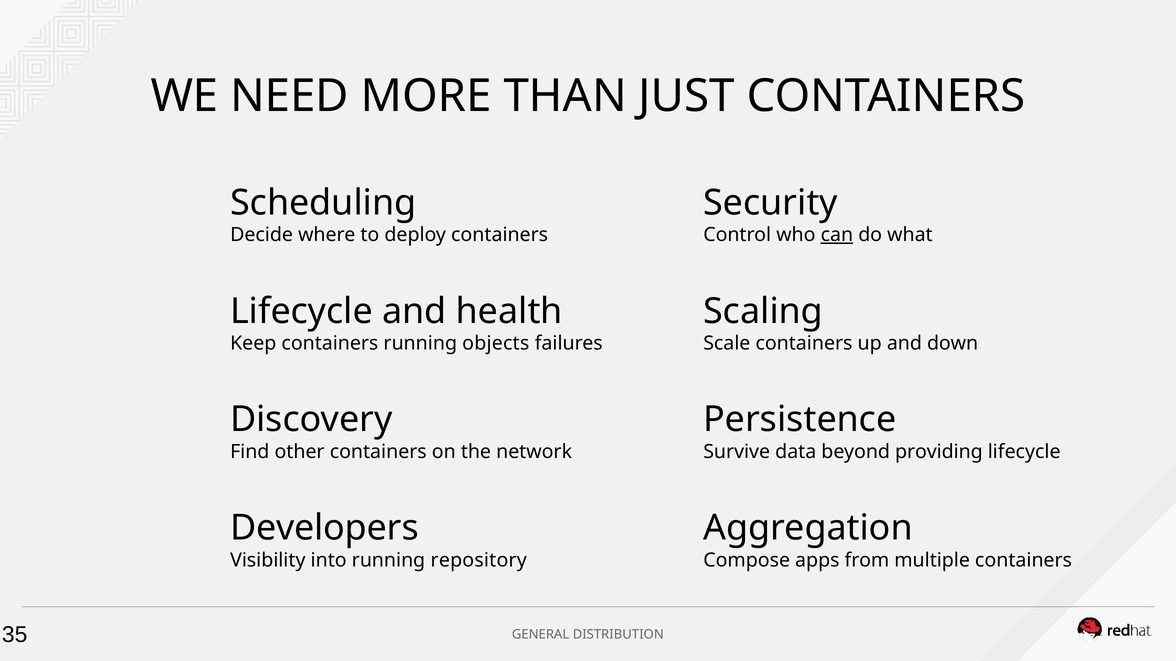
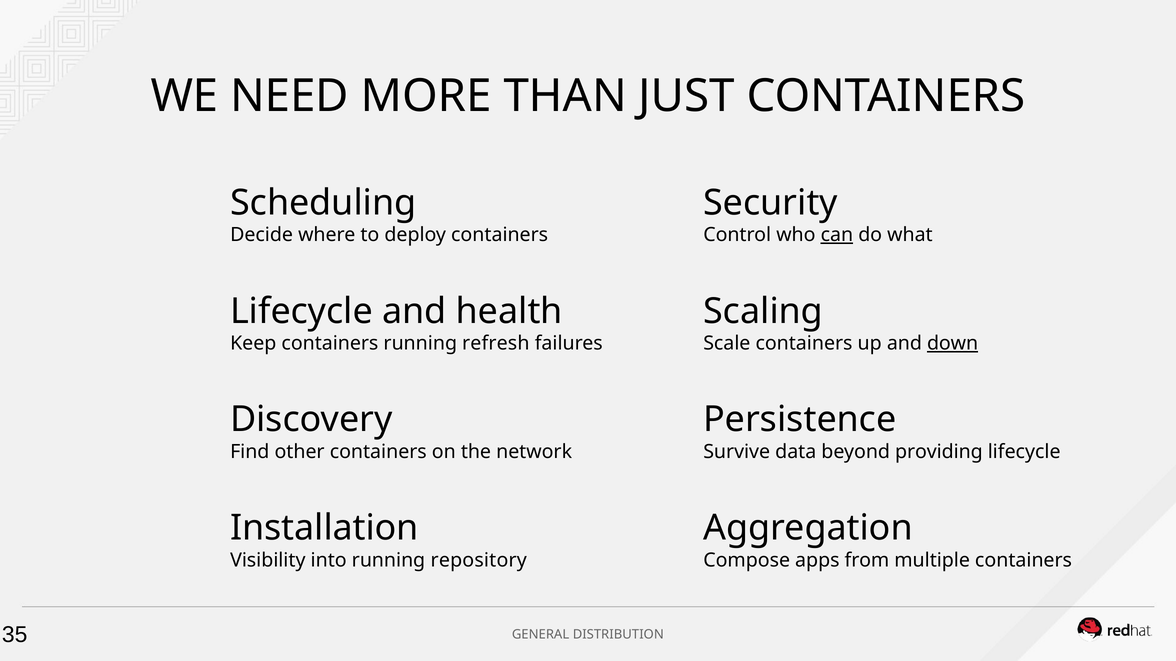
objects: objects -> refresh
down underline: none -> present
Developers: Developers -> Installation
